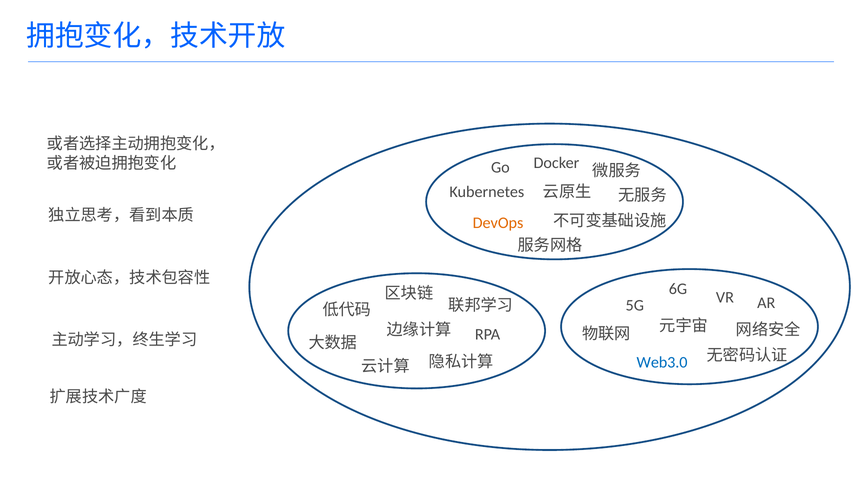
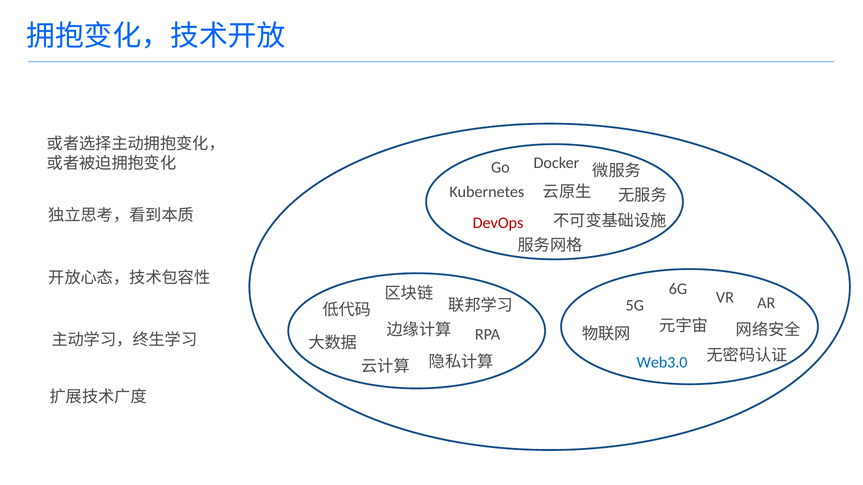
DevOps colour: orange -> red
